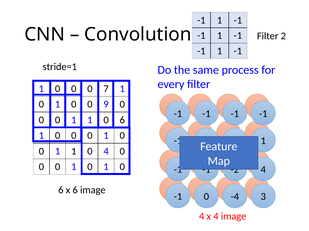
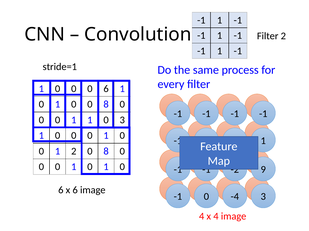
7 at (106, 89): 7 -> 6
0 0 9: 9 -> 8
1 1 0 6: 6 -> 3
1 at (74, 152): 1 -> 2
4 at (106, 152): 4 -> 8
4 at (263, 170): 4 -> 9
